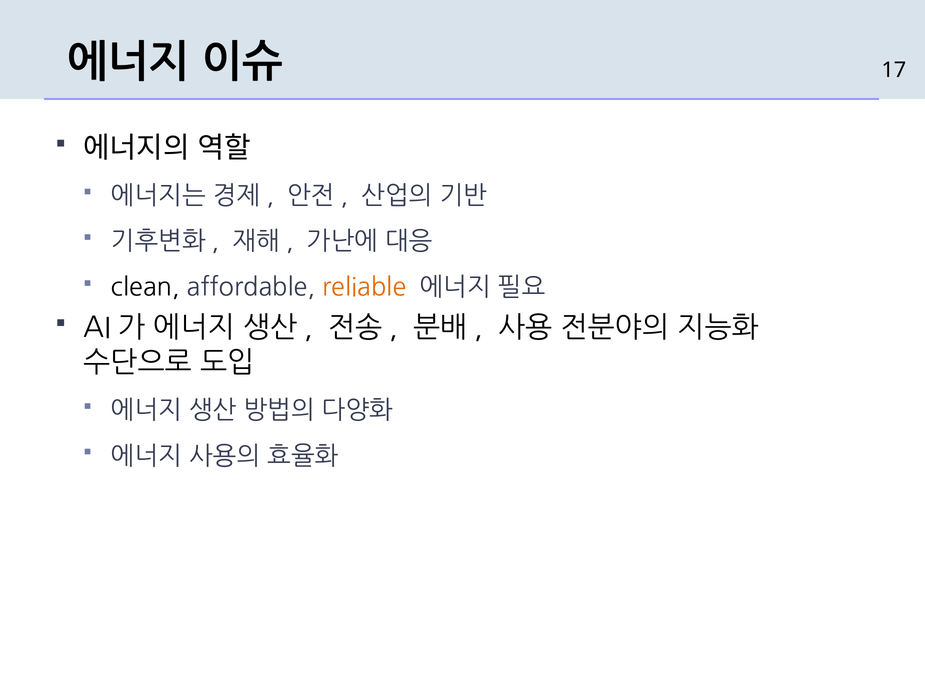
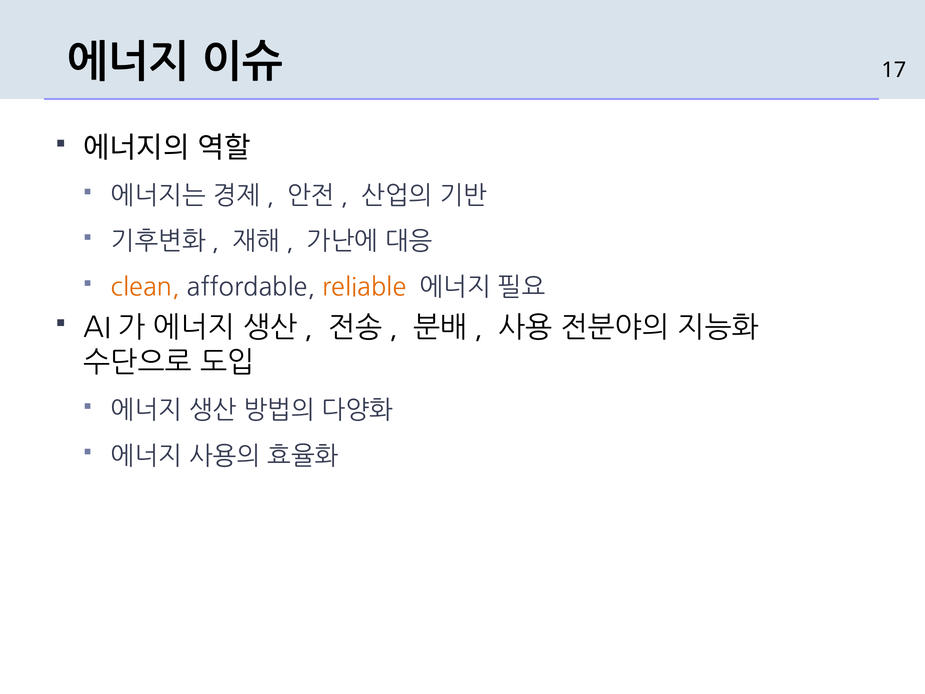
clean colour: black -> orange
